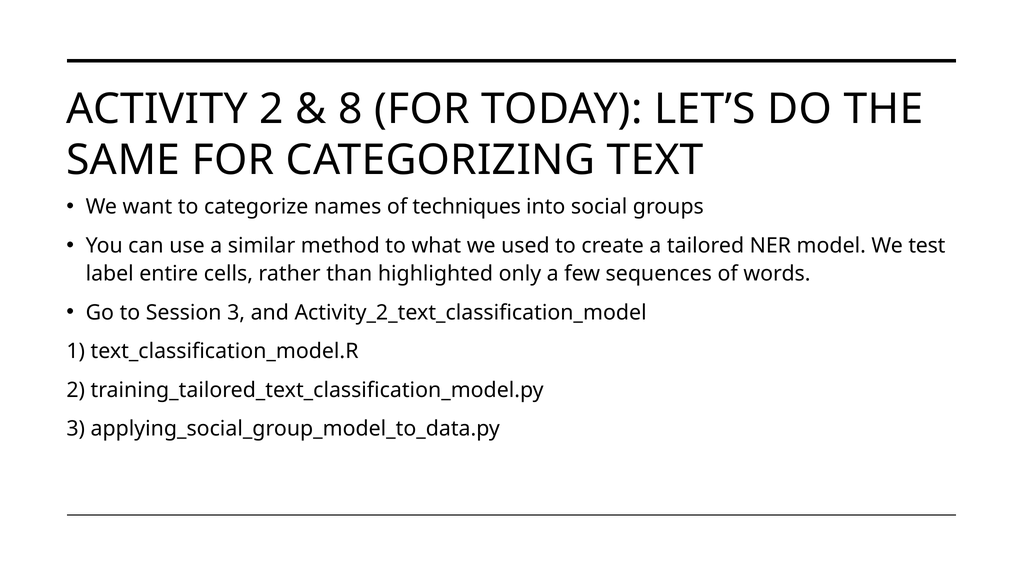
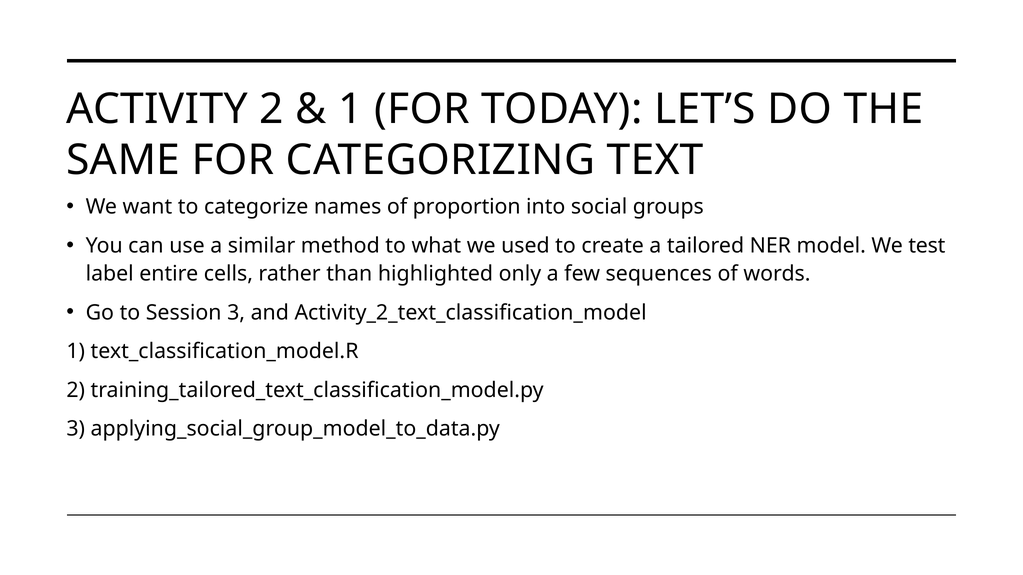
8 at (350, 109): 8 -> 1
techniques: techniques -> proportion
